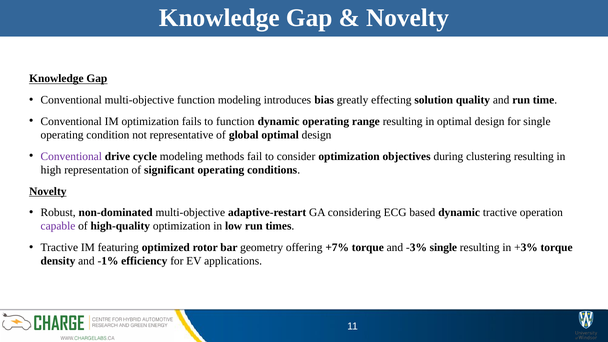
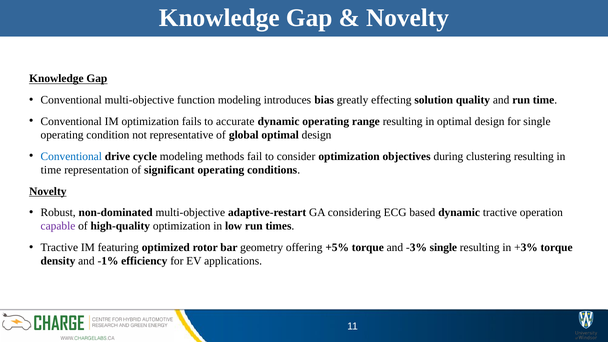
to function: function -> accurate
Conventional at (71, 156) colour: purple -> blue
high at (51, 170): high -> time
+7%: +7% -> +5%
